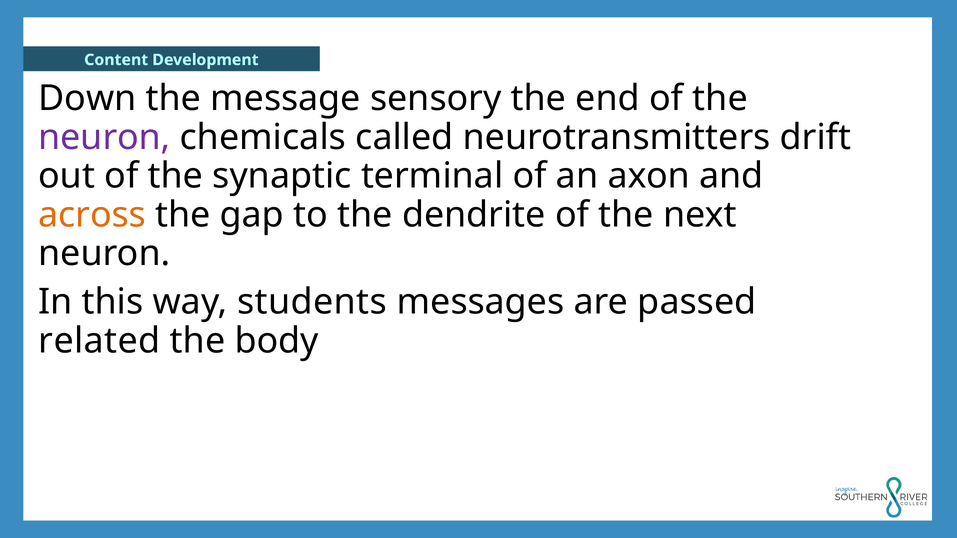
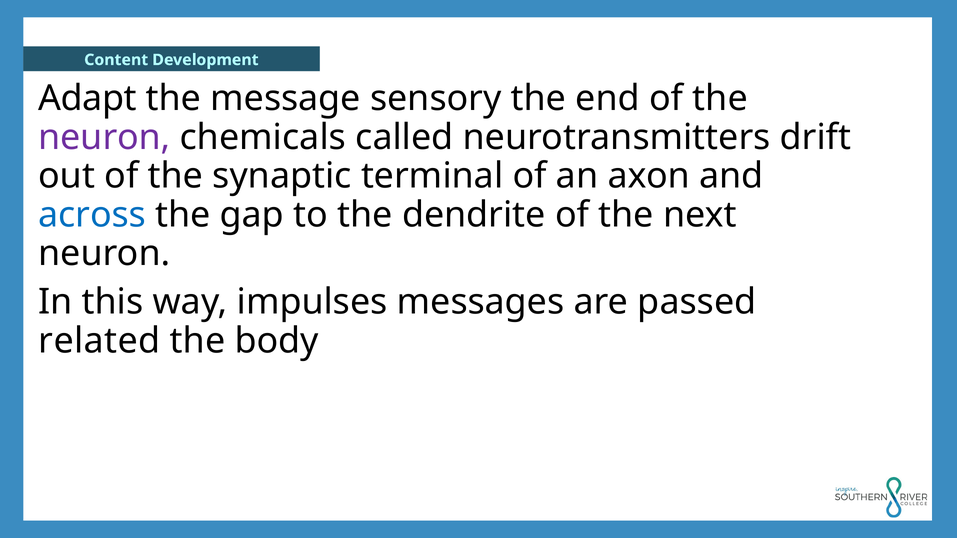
Down: Down -> Adapt
across colour: orange -> blue
students: students -> impulses
